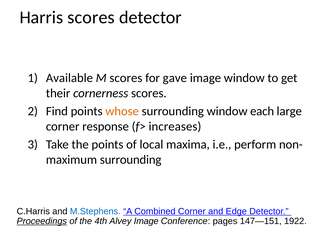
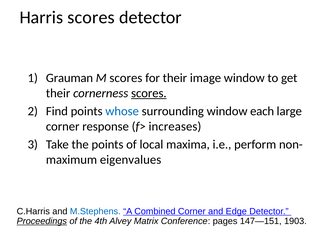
Available: Available -> Grauman
for gave: gave -> their
scores at (149, 93) underline: none -> present
whose colour: orange -> blue
surrounding at (131, 159): surrounding -> eigenvalues
Alvey Image: Image -> Matrix
1922: 1922 -> 1903
